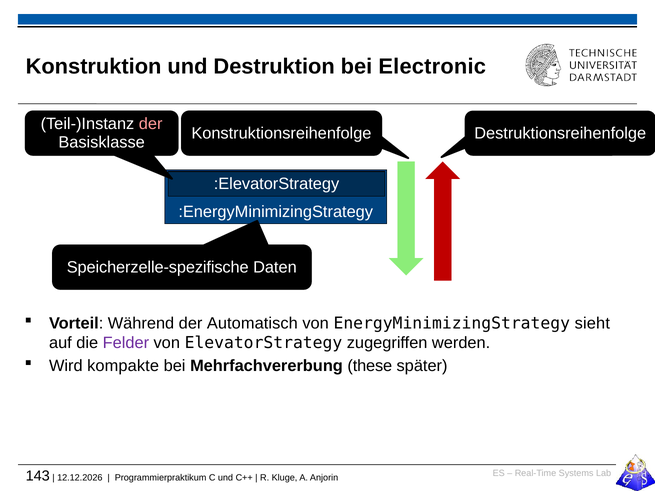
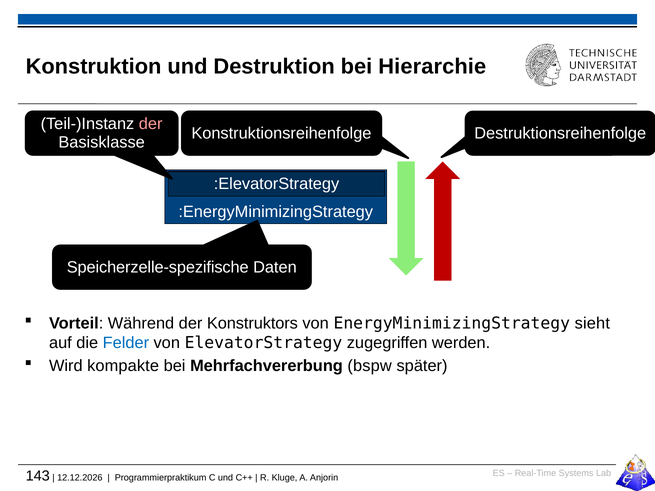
Electronic: Electronic -> Hierarchie
Automatisch: Automatisch -> Konstruktors
Felder colour: purple -> blue
these: these -> bspw
